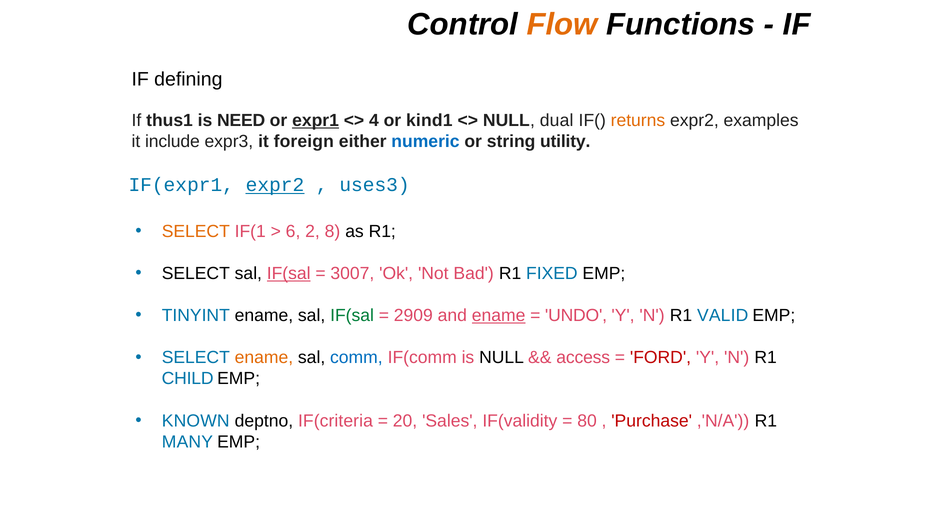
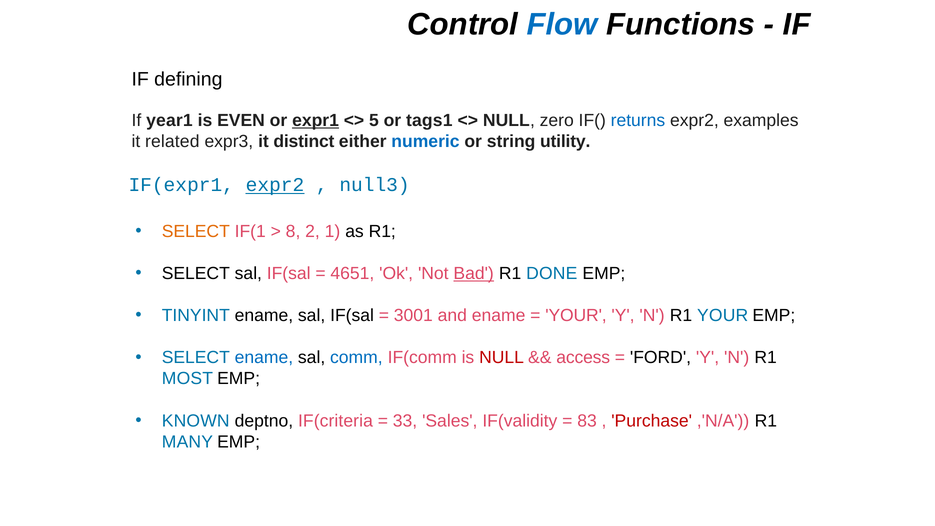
Flow colour: orange -> blue
thus1: thus1 -> year1
NEED: NEED -> EVEN
4: 4 -> 5
kind1: kind1 -> tags1
dual: dual -> zero
returns colour: orange -> blue
include: include -> related
foreign: foreign -> distinct
uses3: uses3 -> null3
6: 6 -> 8
8: 8 -> 1
IF(sal at (289, 274) underline: present -> none
3007: 3007 -> 4651
Bad underline: none -> present
FIXED: FIXED -> DONE
IF(sal at (352, 316) colour: green -> black
2909: 2909 -> 3001
ename at (499, 316) underline: present -> none
UNDO at (576, 316): UNDO -> YOUR
R1 VALID: VALID -> YOUR
ename at (264, 358) colour: orange -> blue
NULL at (502, 358) colour: black -> red
FORD colour: red -> black
CHILD: CHILD -> MOST
20: 20 -> 33
80: 80 -> 83
